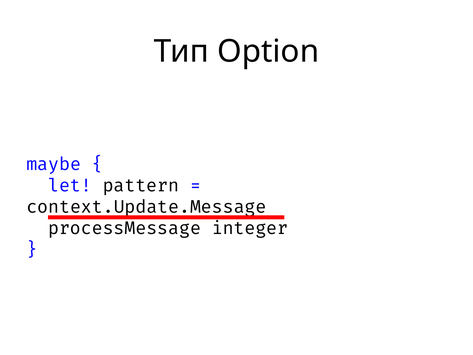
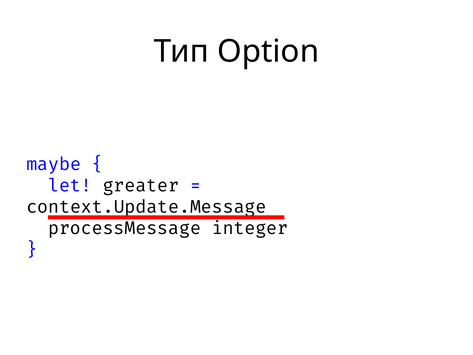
pattern: pattern -> greater
